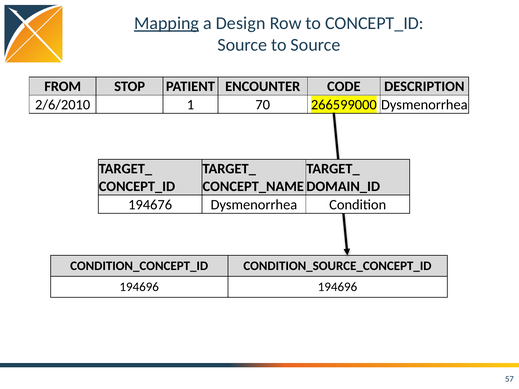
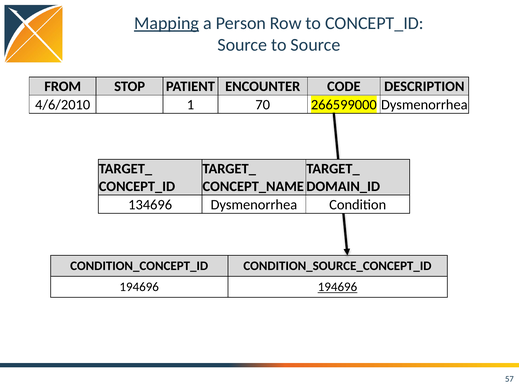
Design: Design -> Person
2/6/2010: 2/6/2010 -> 4/6/2010
194676: 194676 -> 134696
194696 at (338, 287) underline: none -> present
